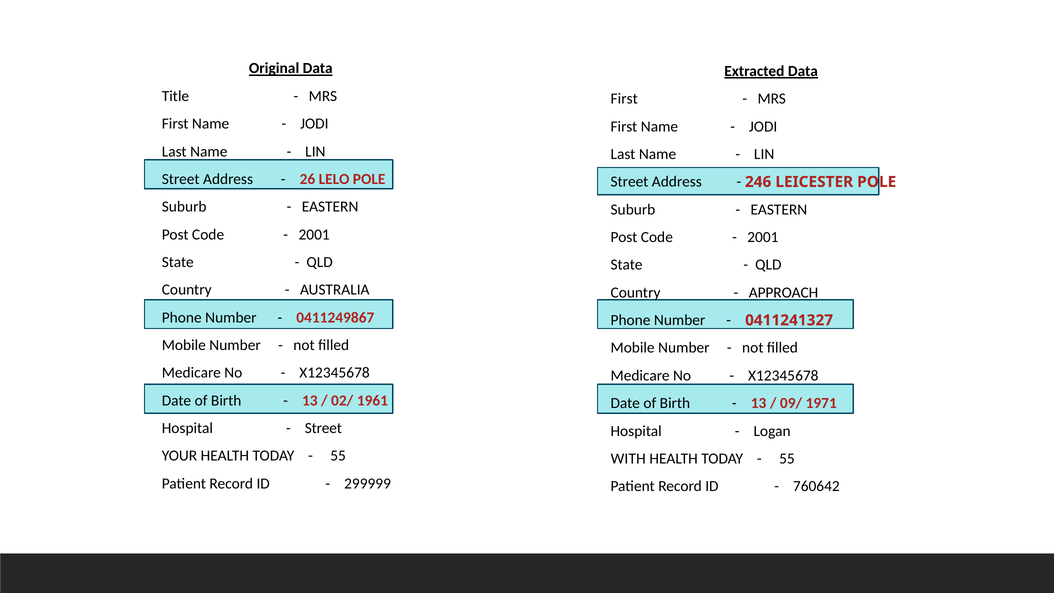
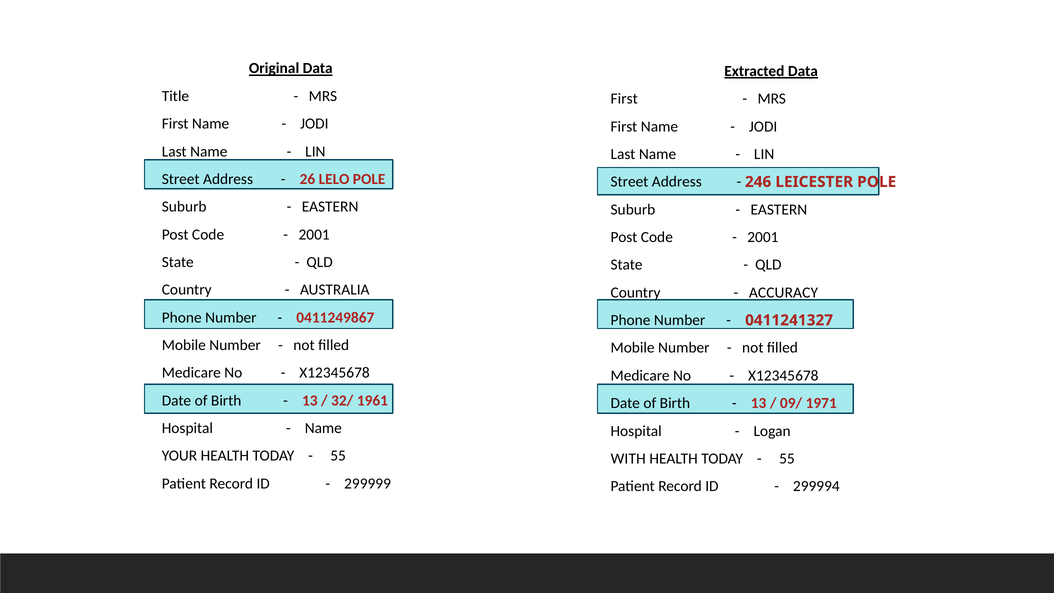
APPROACH: APPROACH -> ACCURACY
02/: 02/ -> 32/
Street at (323, 428): Street -> Name
760642: 760642 -> 299994
